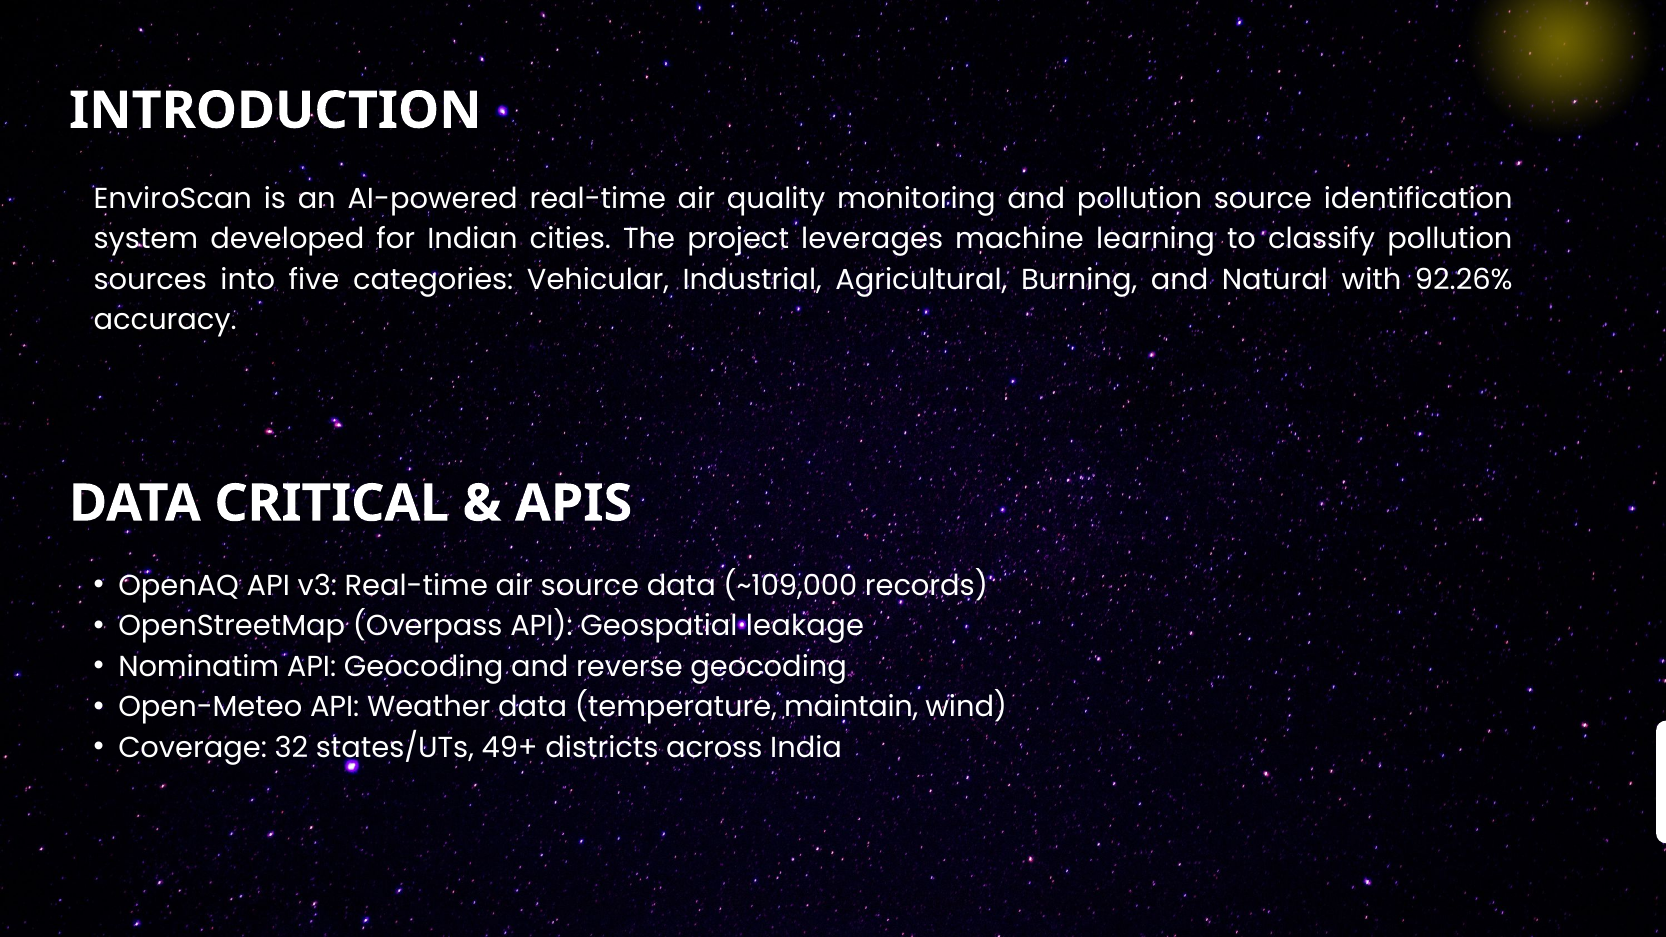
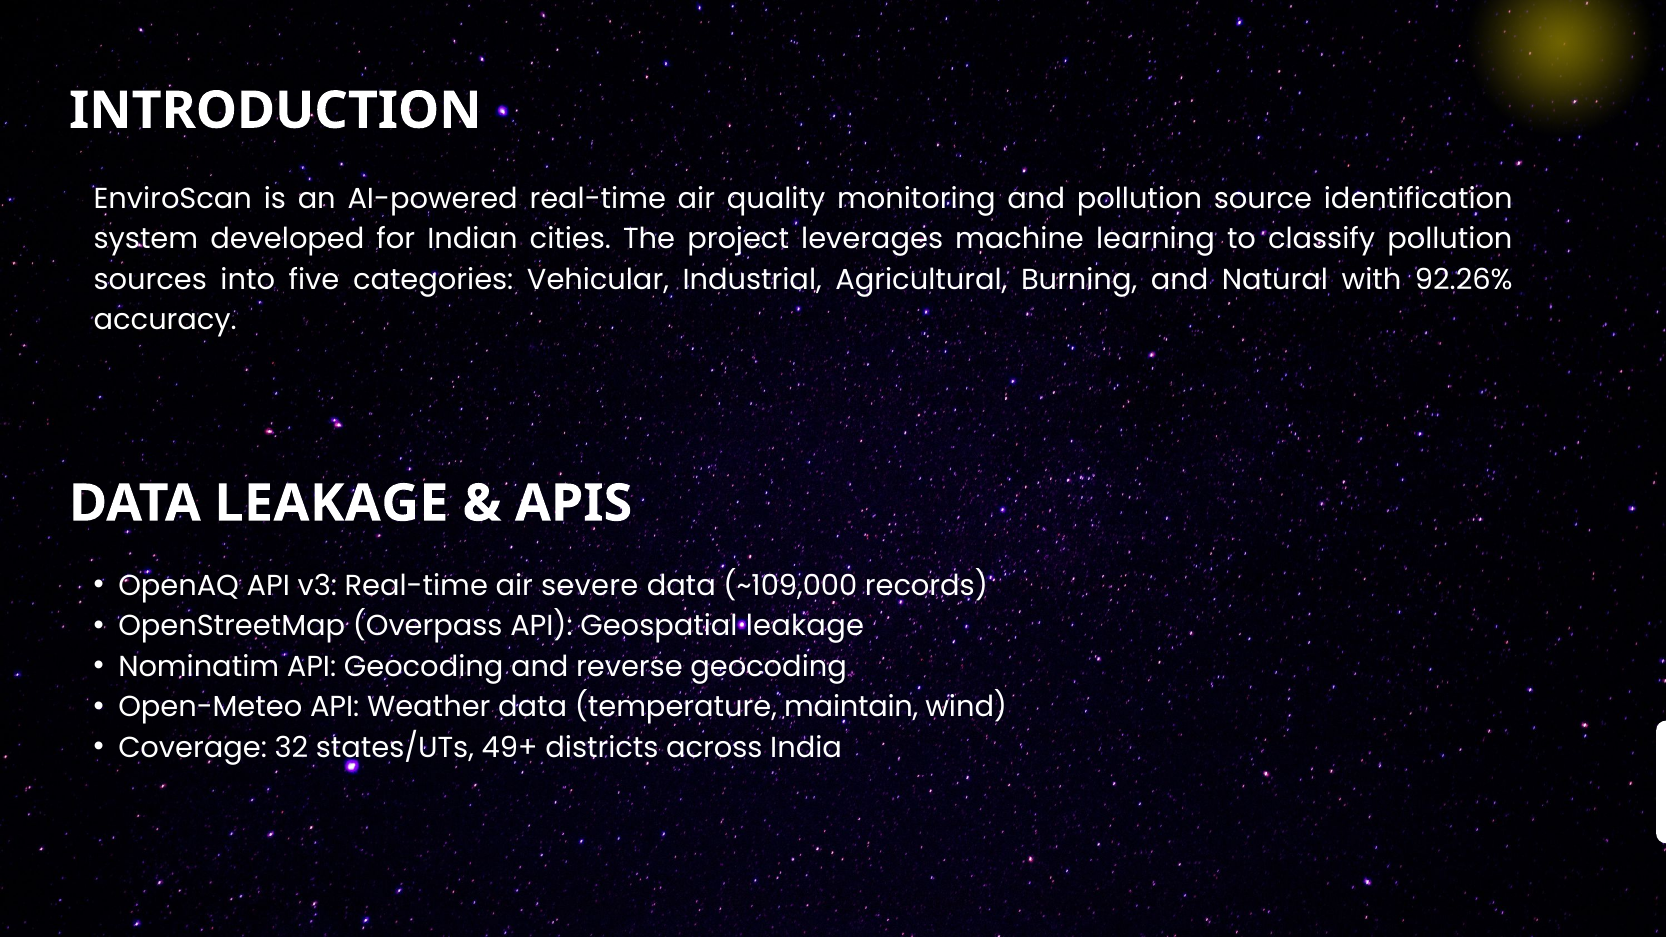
DATA CRITICAL: CRITICAL -> LEAKAGE
air source: source -> severe
